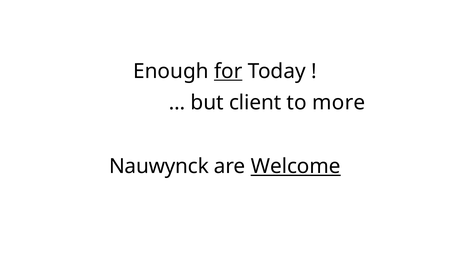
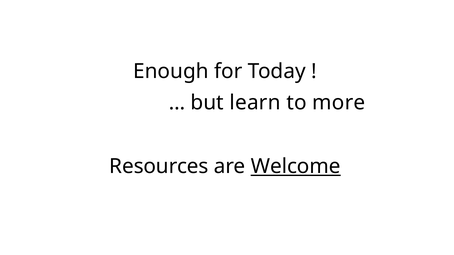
for underline: present -> none
client: client -> learn
Nauwynck: Nauwynck -> Resources
